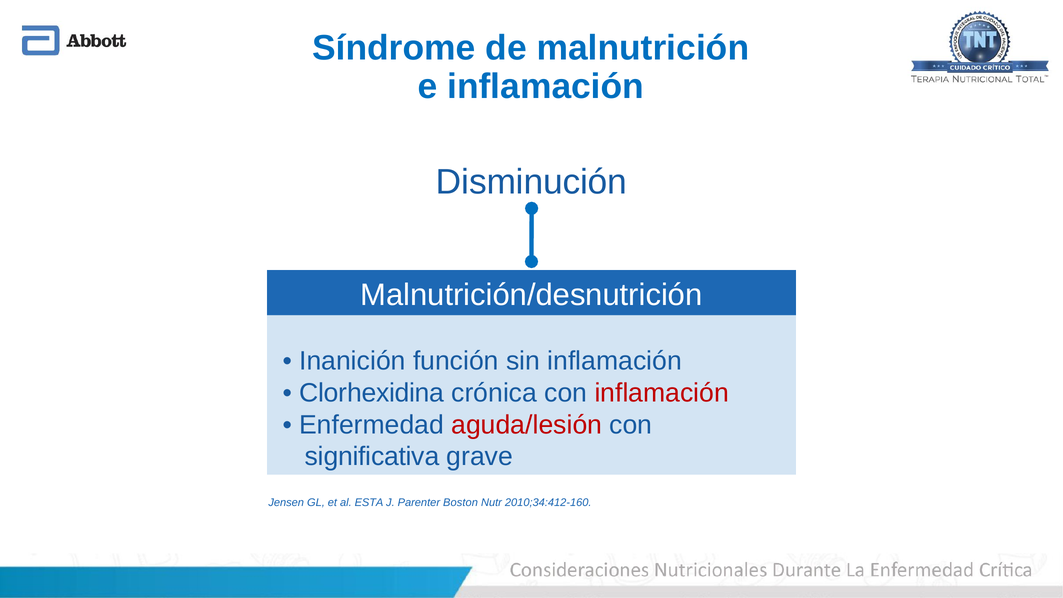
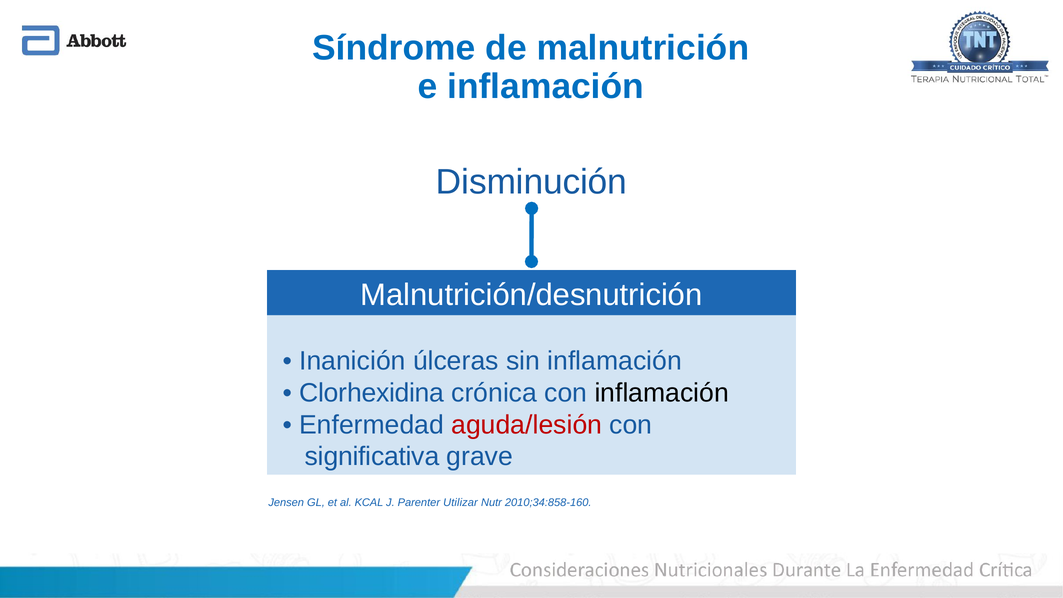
función: función -> úlceras
inflamación at (662, 393) colour: red -> black
ESTA: ESTA -> KCAL
Boston: Boston -> Utilizar
2010;34:412-160: 2010;34:412-160 -> 2010;34:858-160
